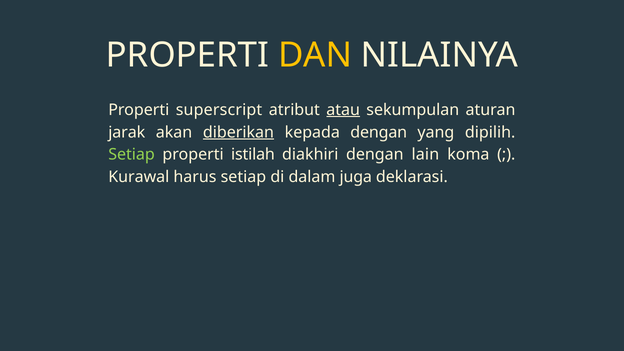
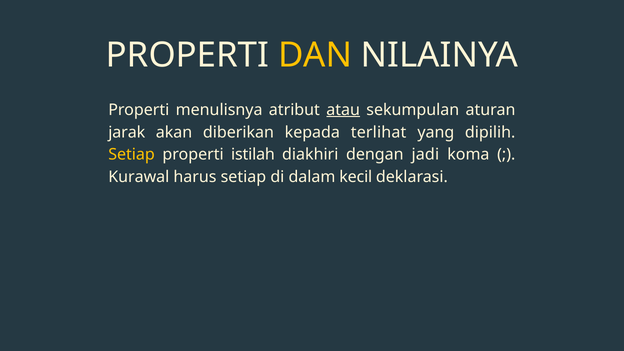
superscript: superscript -> menulisnya
diberikan underline: present -> none
kepada dengan: dengan -> terlihat
Setiap at (132, 155) colour: light green -> yellow
lain: lain -> jadi
juga: juga -> kecil
